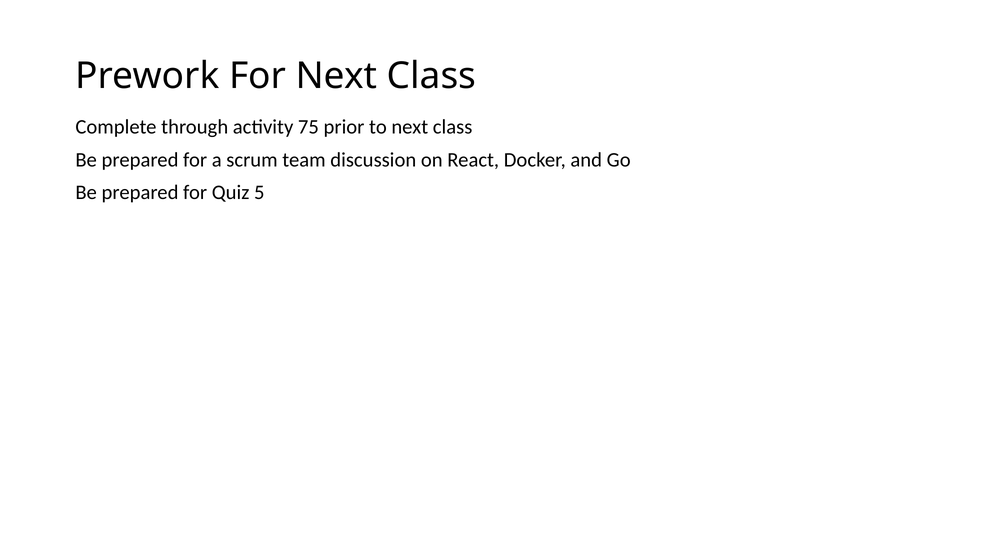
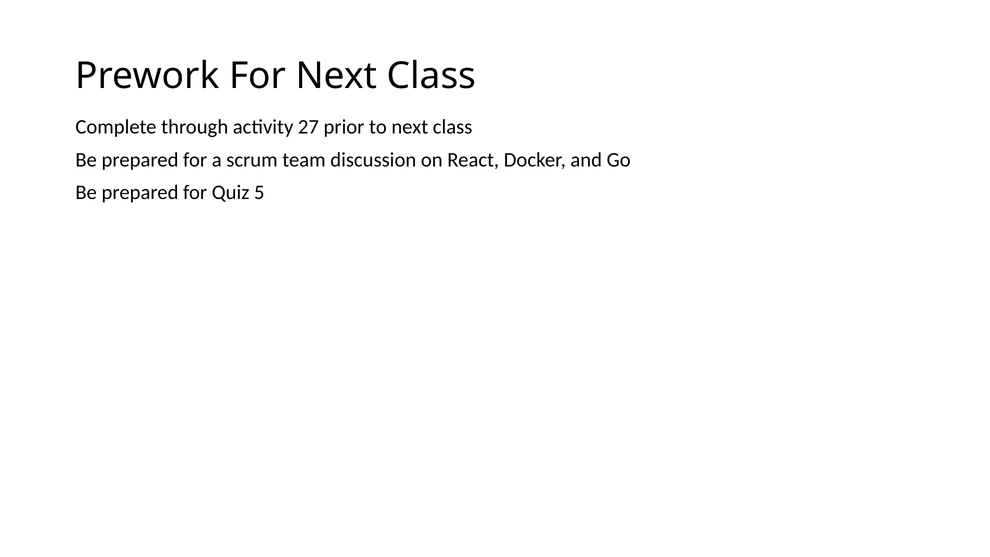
75: 75 -> 27
